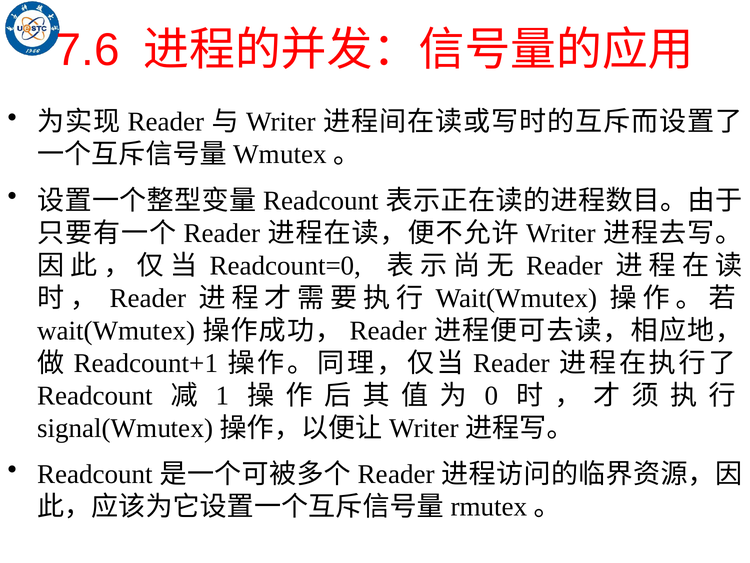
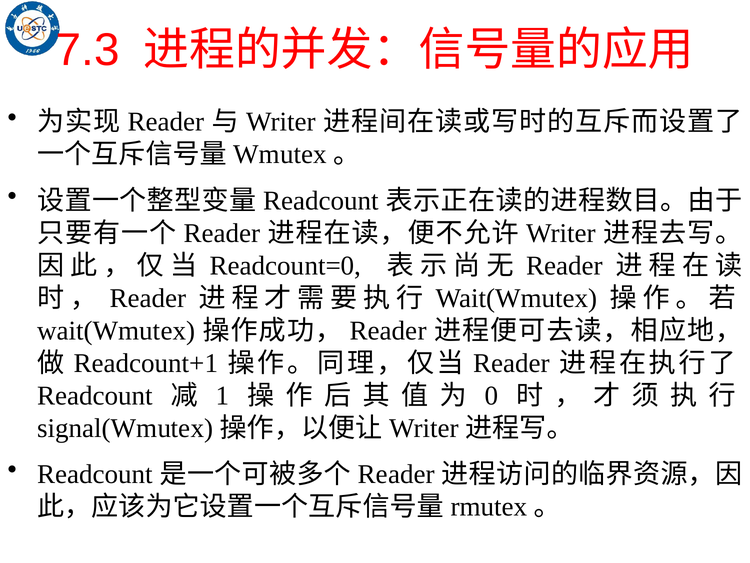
7.6: 7.6 -> 7.3
